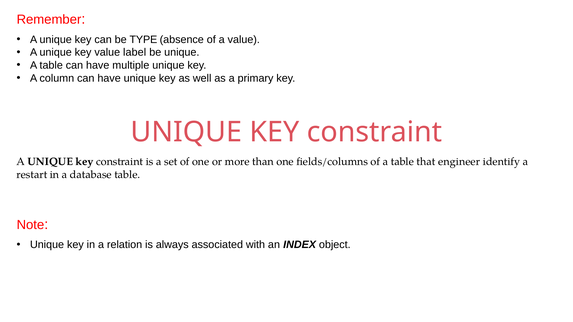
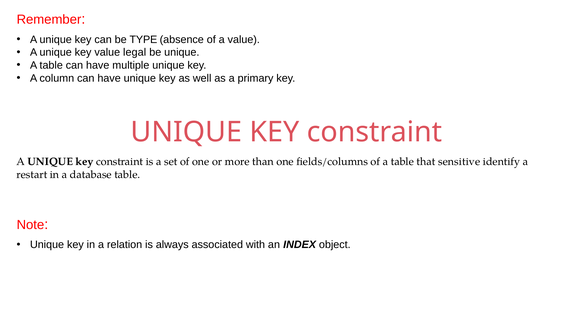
label: label -> legal
engineer: engineer -> sensitive
